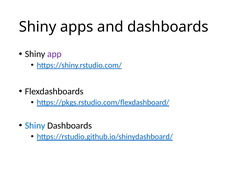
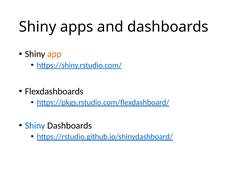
app colour: purple -> orange
